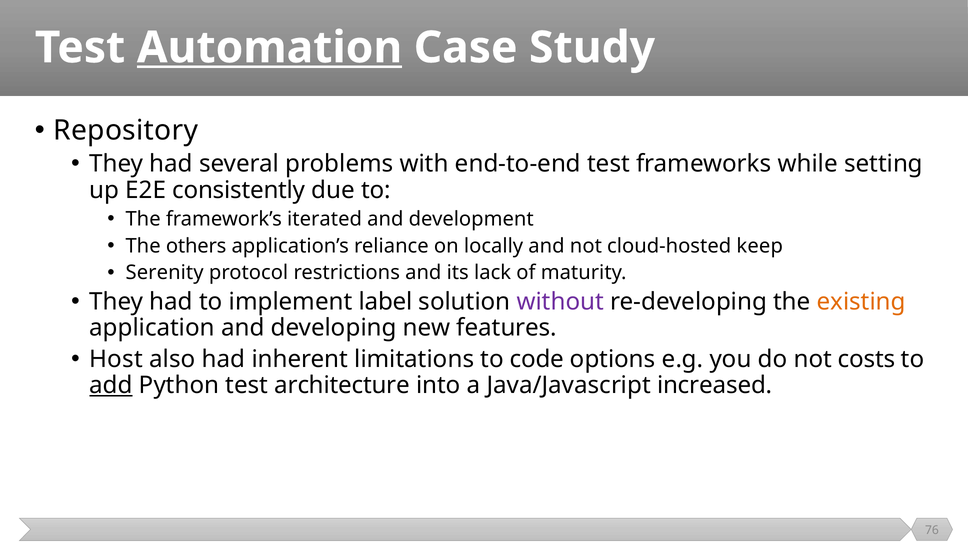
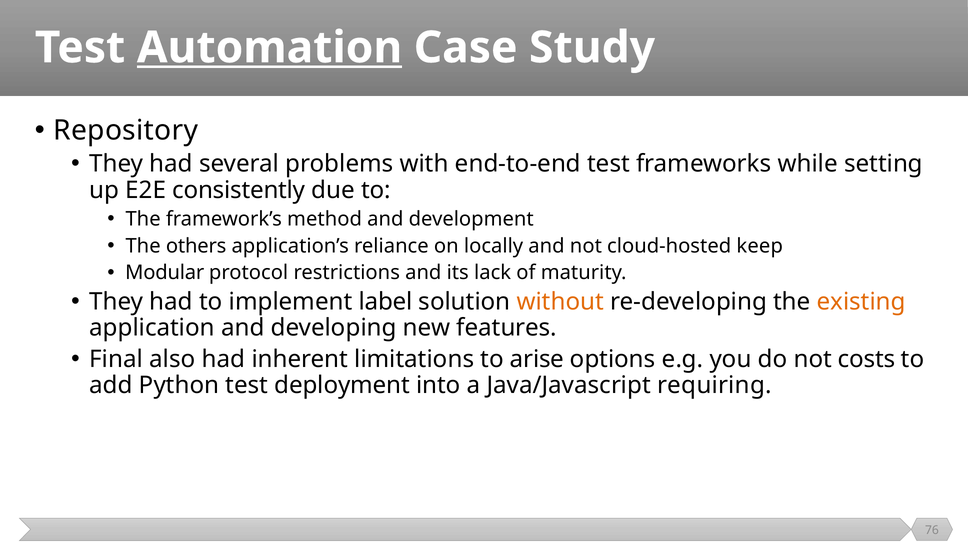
iterated: iterated -> method
Serenity: Serenity -> Modular
without colour: purple -> orange
Host: Host -> Final
code: code -> arise
add underline: present -> none
architecture: architecture -> deployment
increased: increased -> requiring
